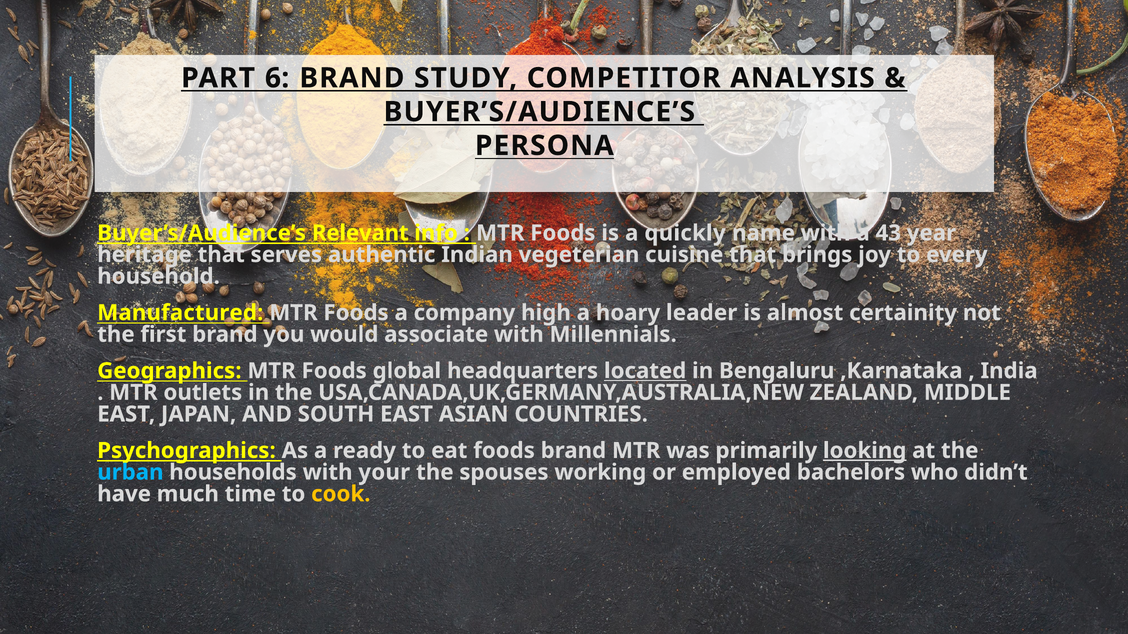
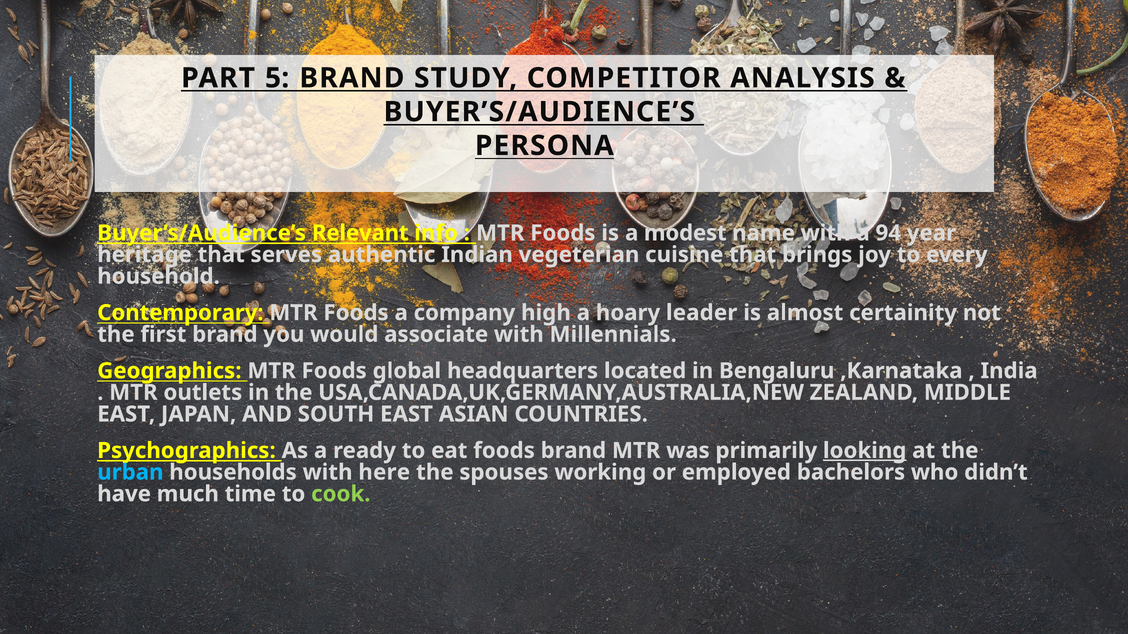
6: 6 -> 5
quickly: quickly -> modest
43: 43 -> 94
Manufactured: Manufactured -> Contemporary
located underline: present -> none
your: your -> here
cook colour: yellow -> light green
